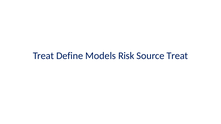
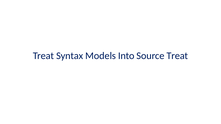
Define: Define -> Syntax
Risk: Risk -> Into
